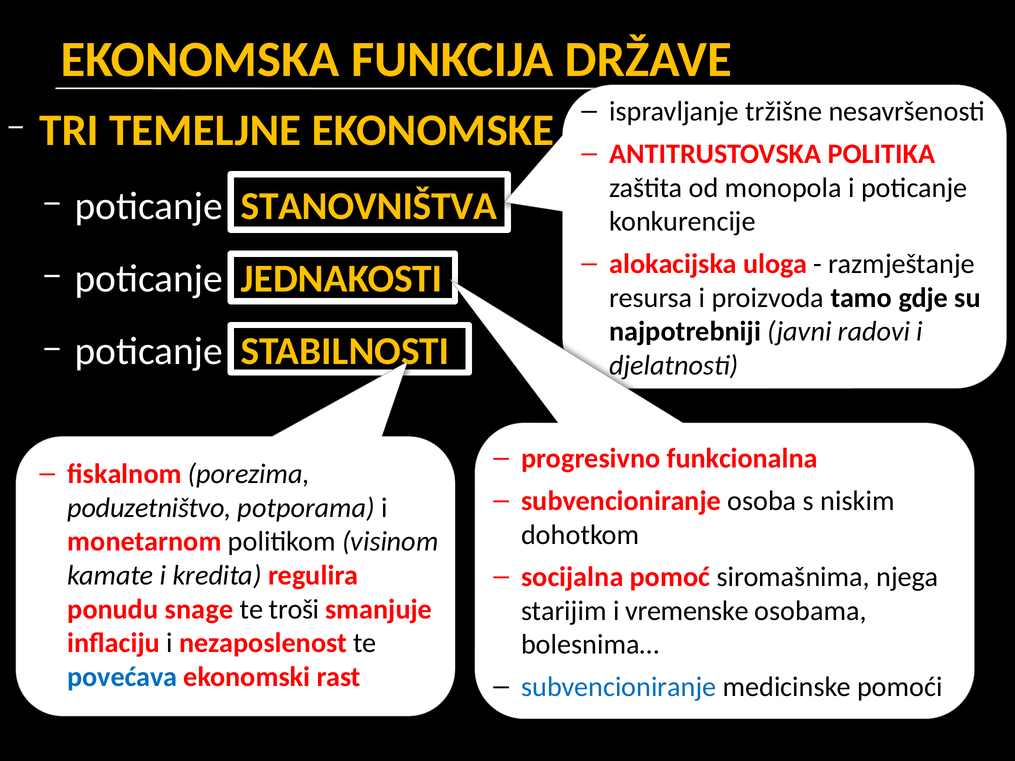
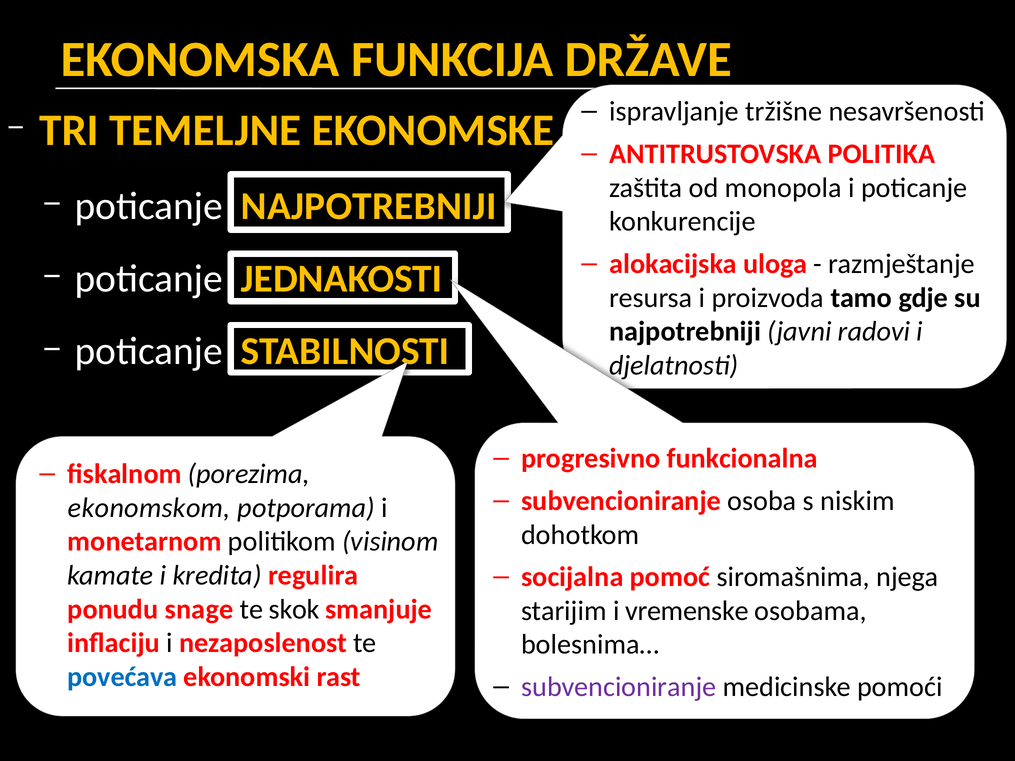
poticanje STANOVNIŠTVA: STANOVNIŠTVA -> NAJPOTREBNIJI
poduzetništvo: poduzetništvo -> ekonomskom
troši: troši -> skok
subvencioniranje at (619, 687) colour: blue -> purple
